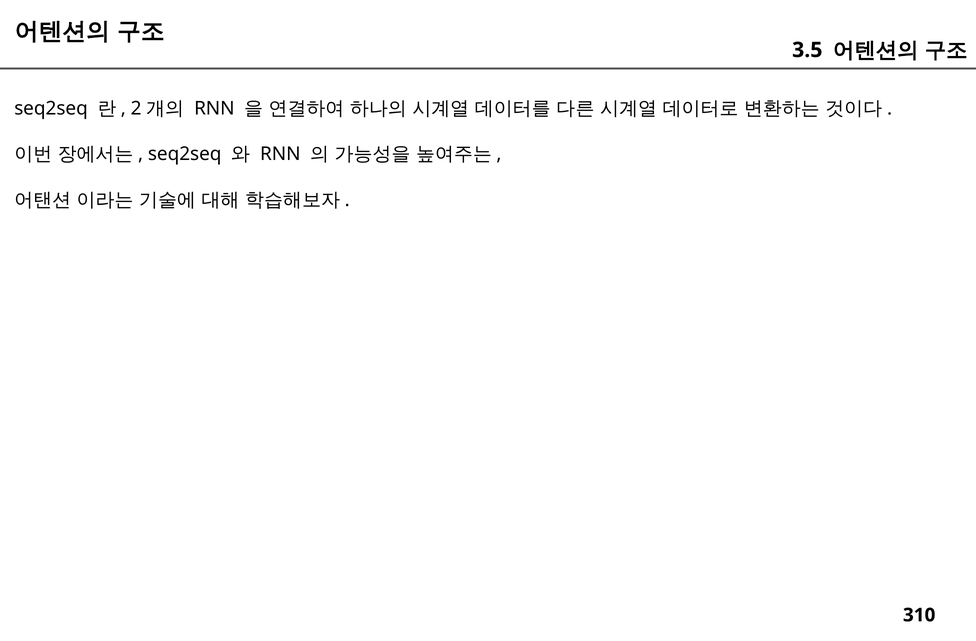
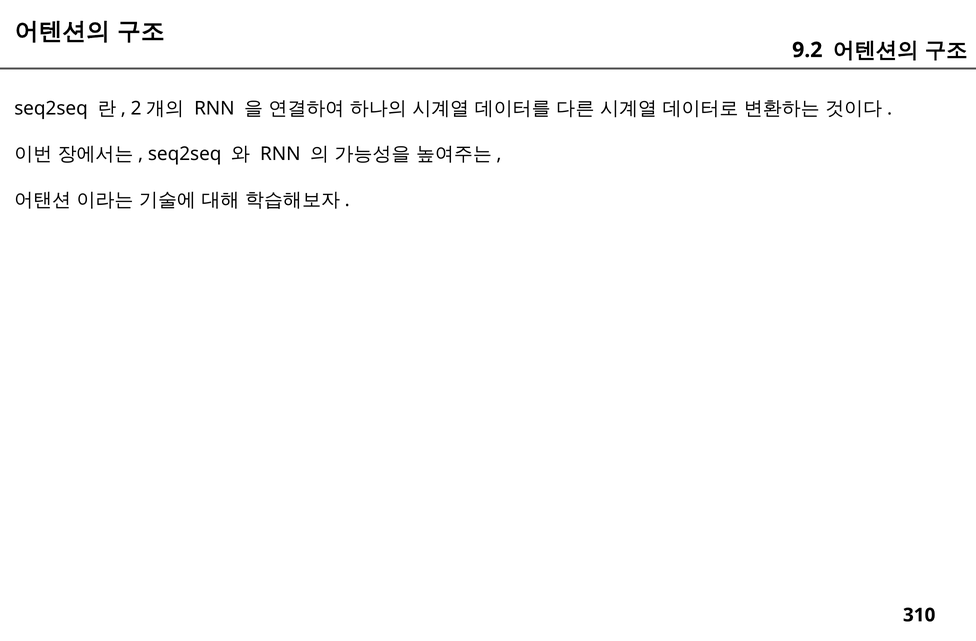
3.5: 3.5 -> 9.2
